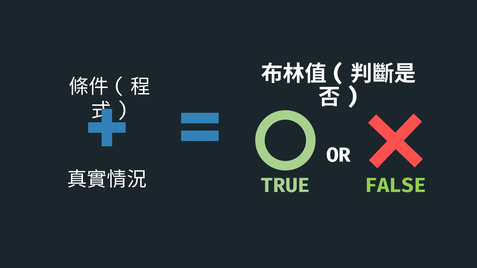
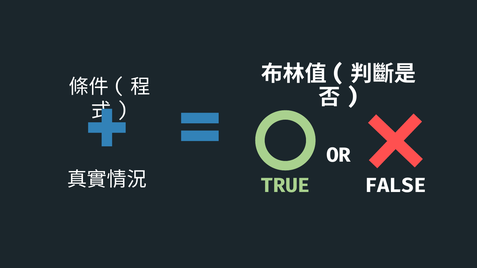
FALSE colour: light green -> white
